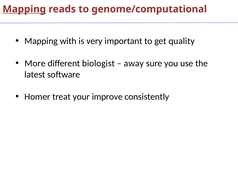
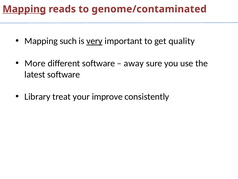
genome/computational: genome/computational -> genome/contaminated
with: with -> such
very underline: none -> present
different biologist: biologist -> software
Homer: Homer -> Library
